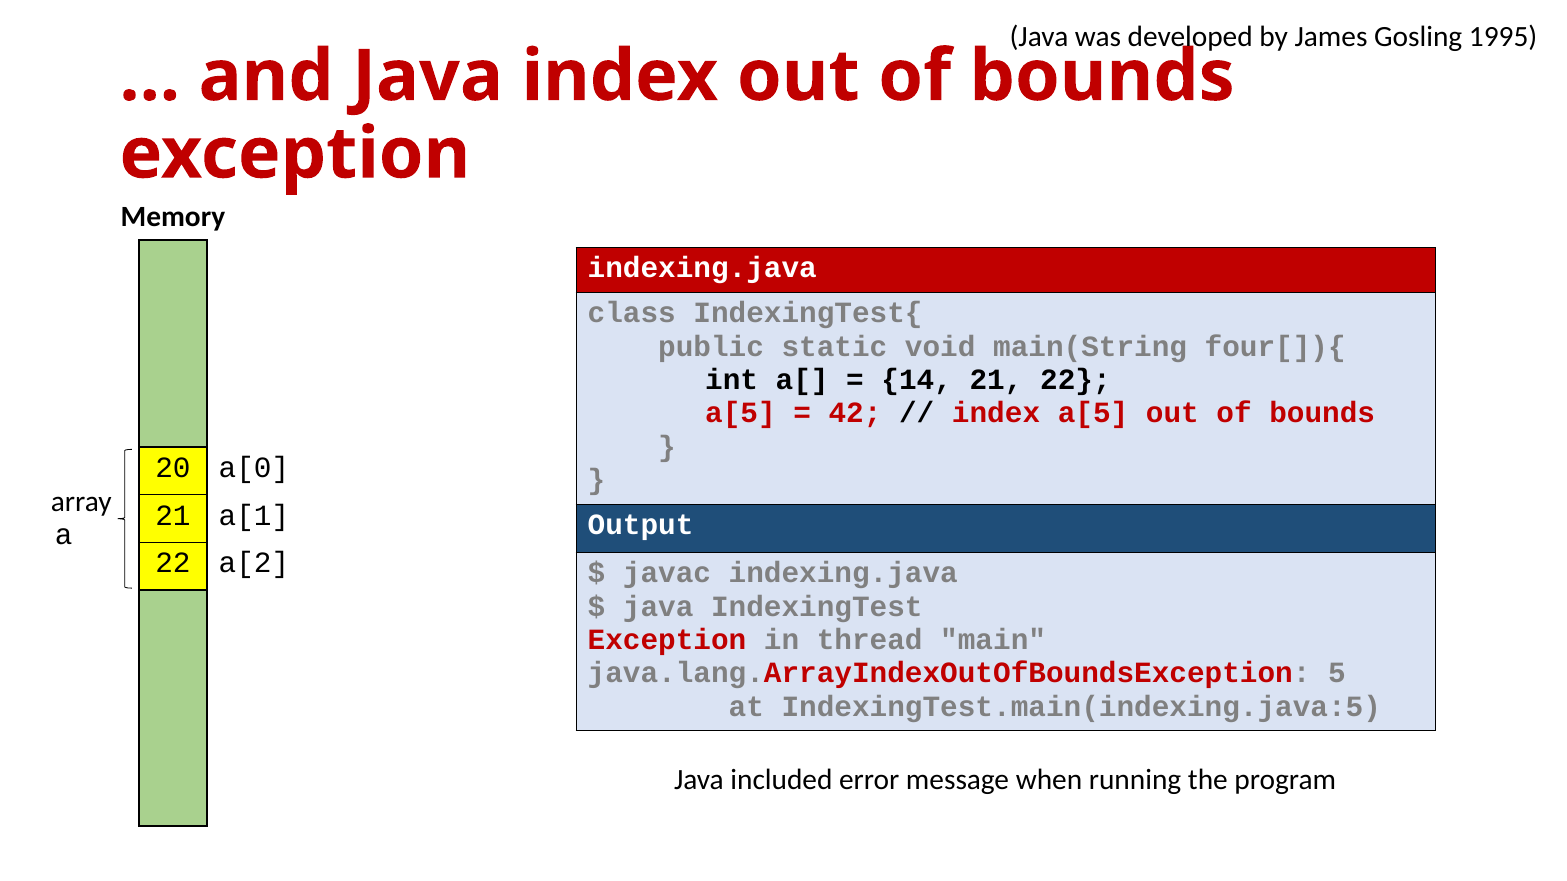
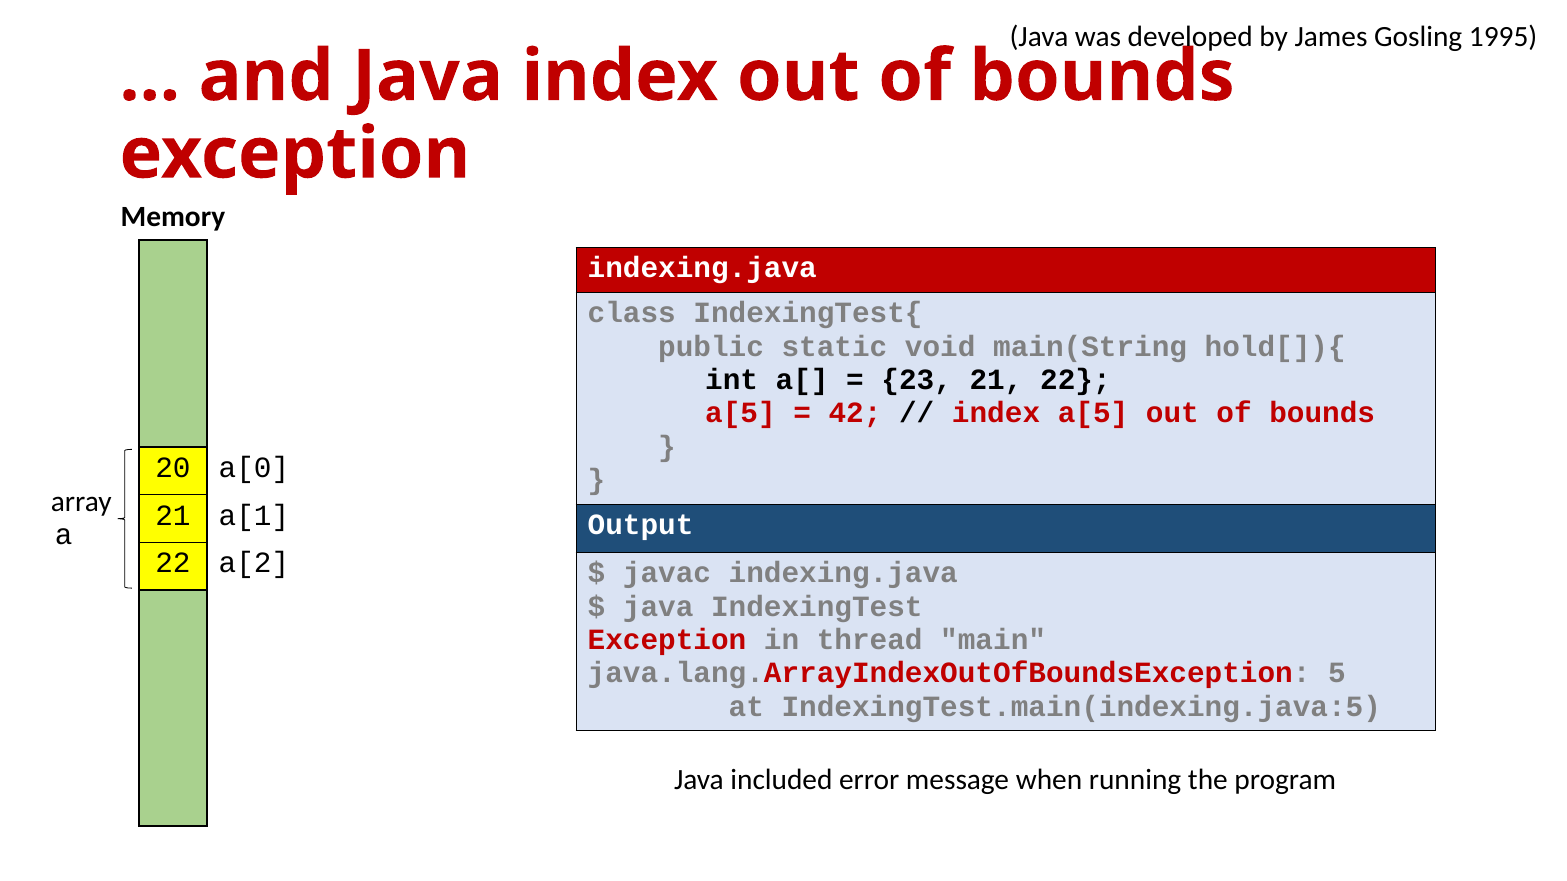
four[]){: four[]){ -> hold[]){
14: 14 -> 23
